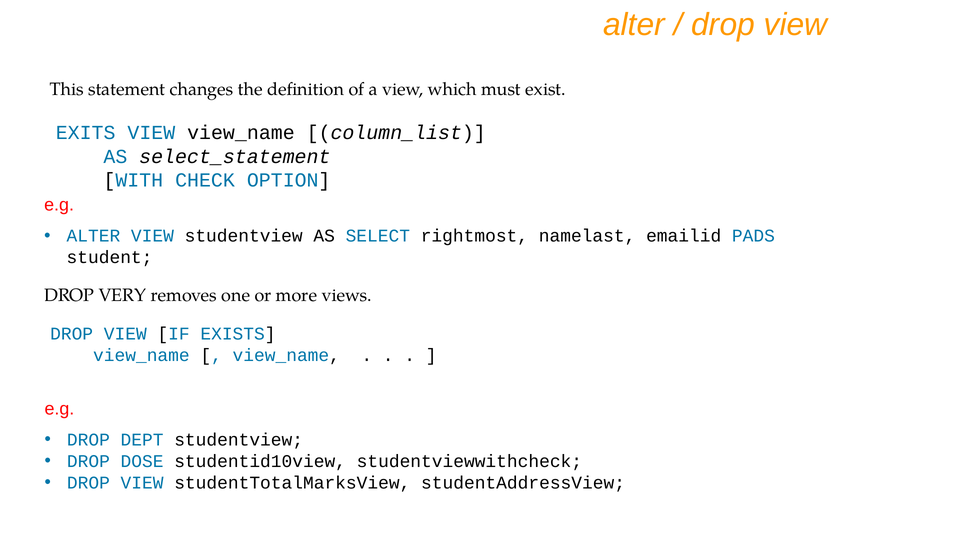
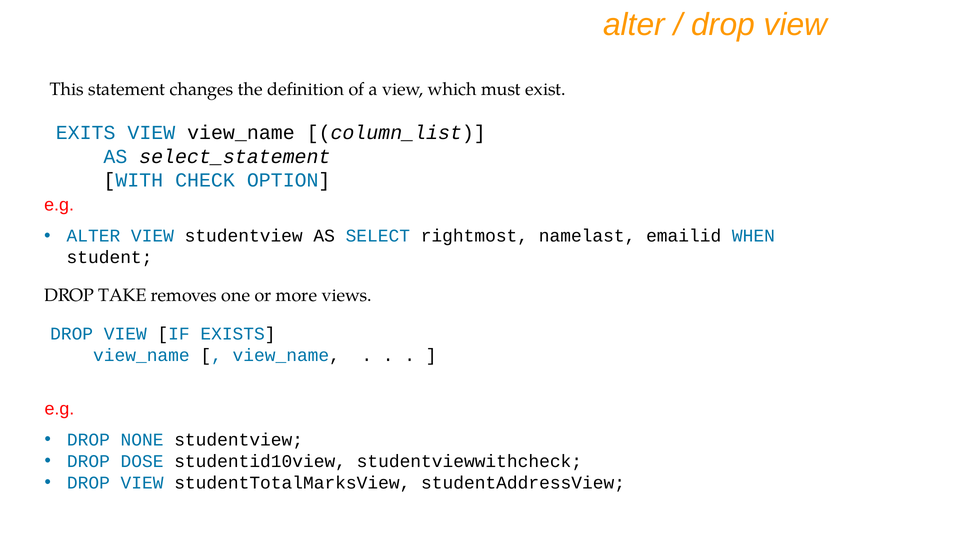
PADS: PADS -> WHEN
VERY: VERY -> TAKE
DEPT: DEPT -> NONE
